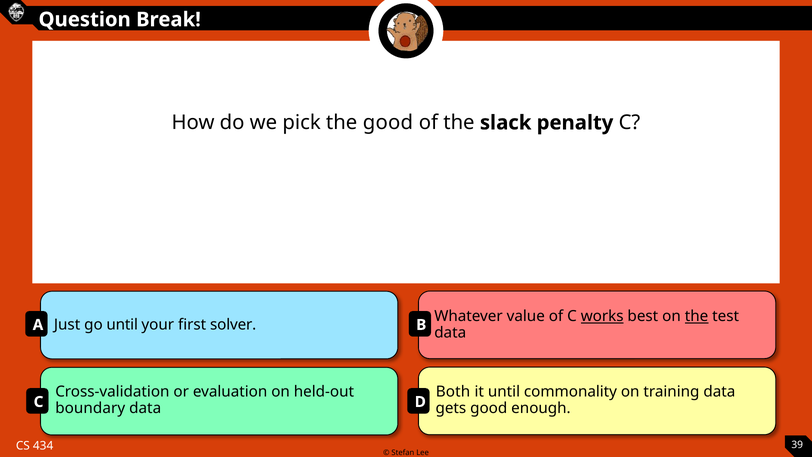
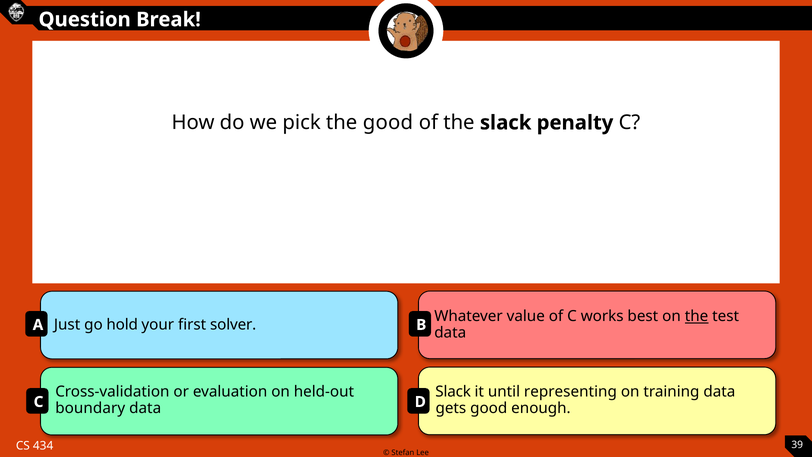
works underline: present -> none
go until: until -> hold
Both at (453, 391): Both -> Slack
commonality: commonality -> representing
